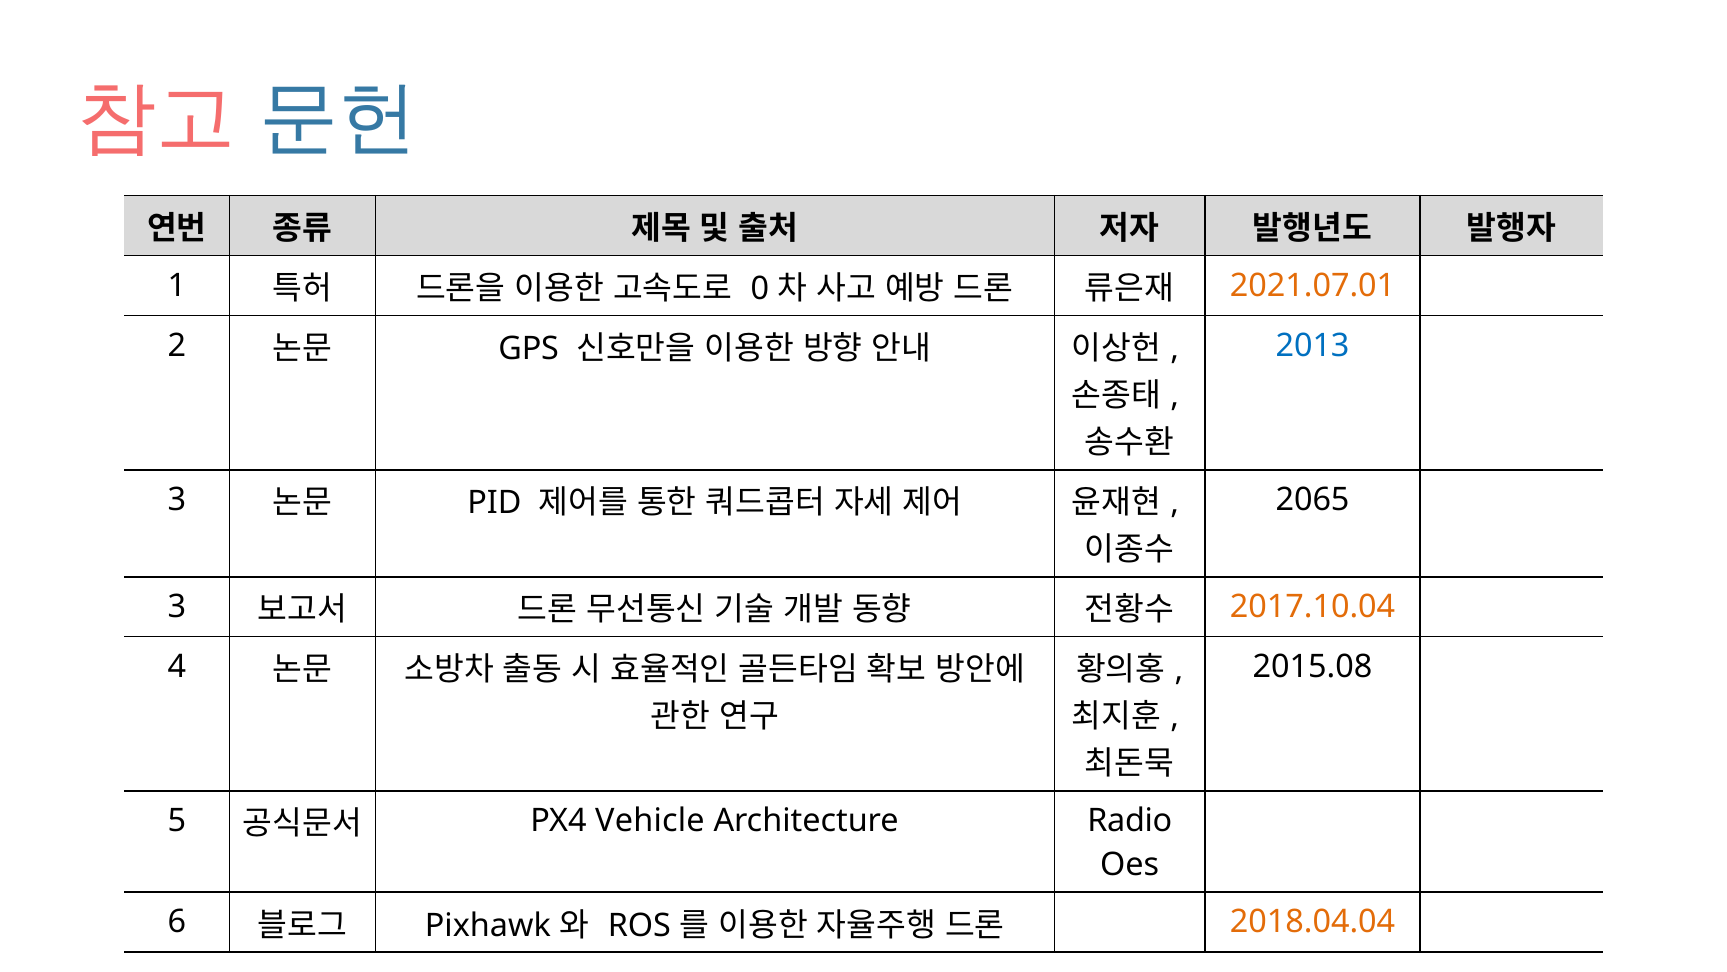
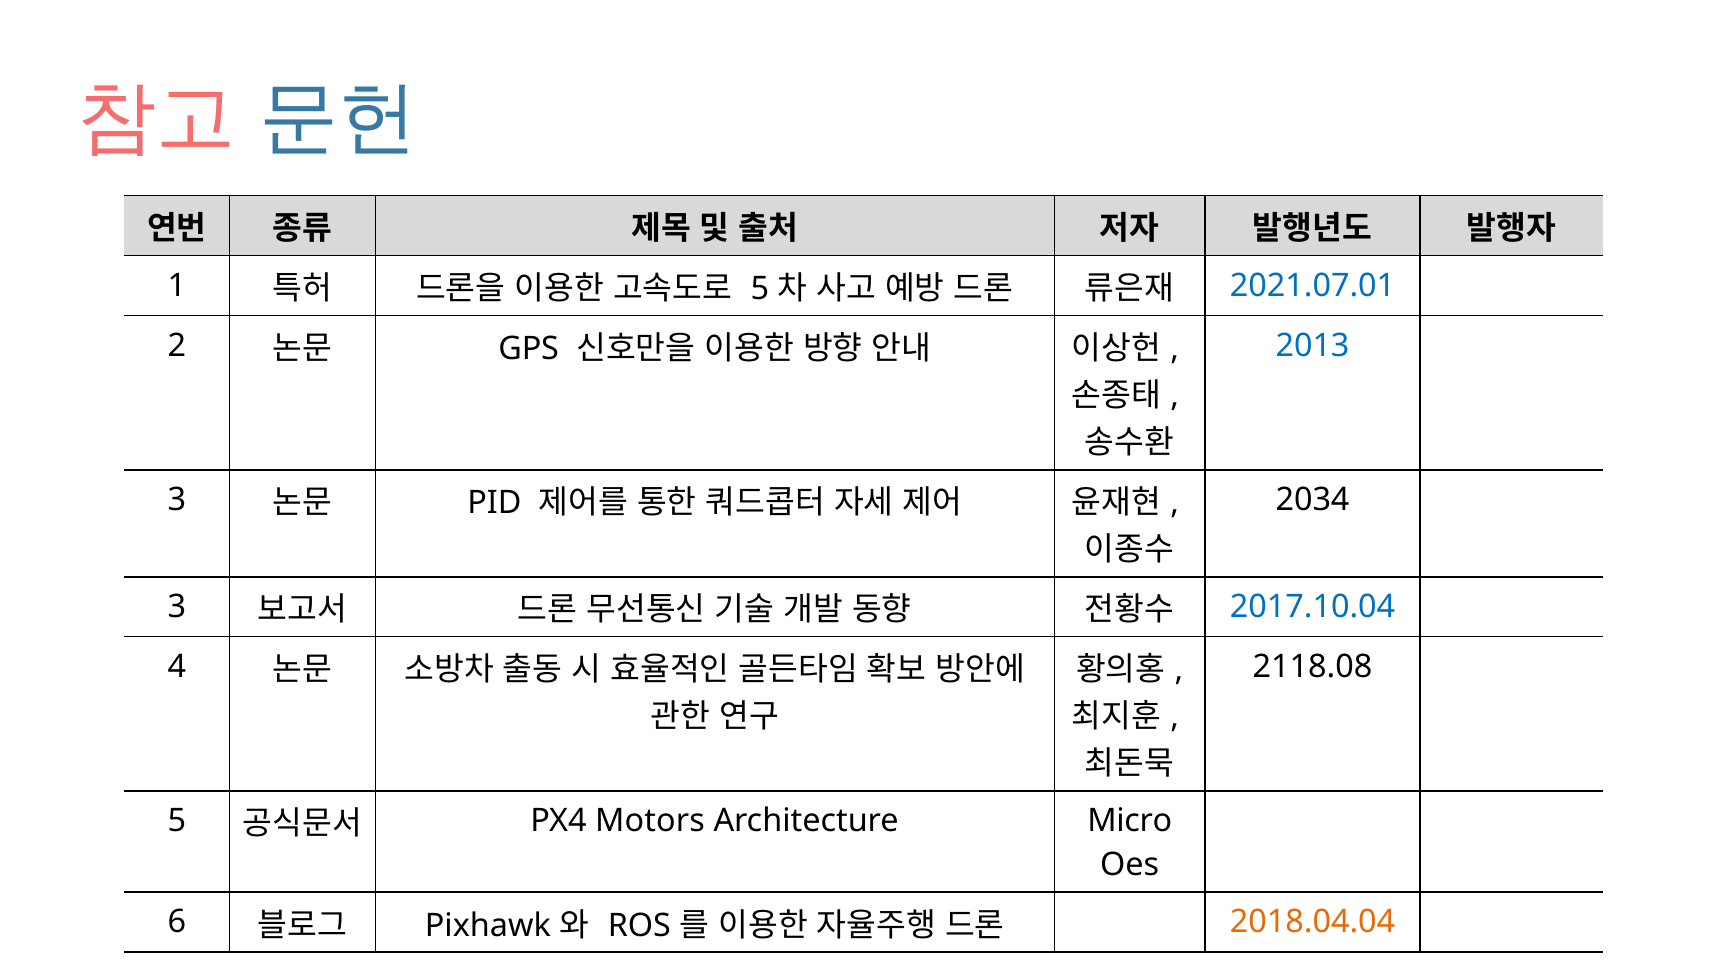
0 at (760, 289): 0 -> 5
2021.07.01 colour: orange -> blue
2065: 2065 -> 2034
2017.10.04 colour: orange -> blue
2015.08: 2015.08 -> 2118.08
Vehicle: Vehicle -> Motors
Radio: Radio -> Micro
